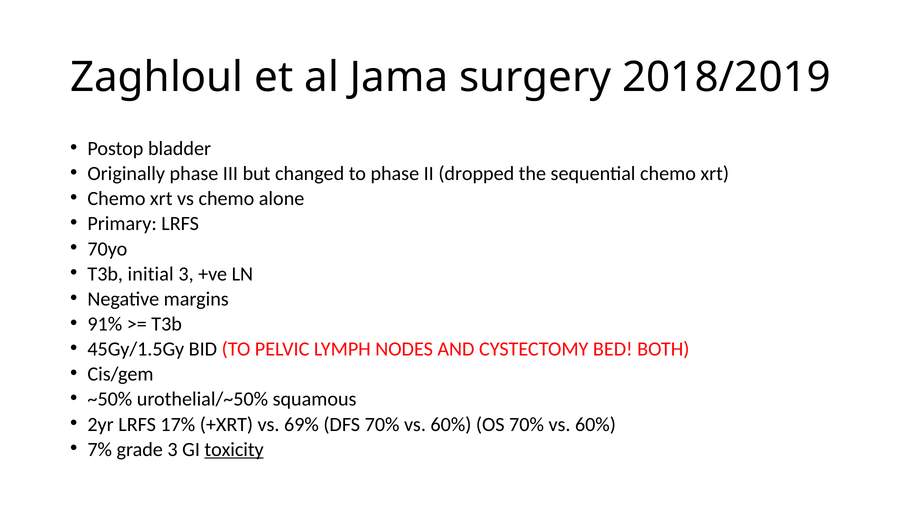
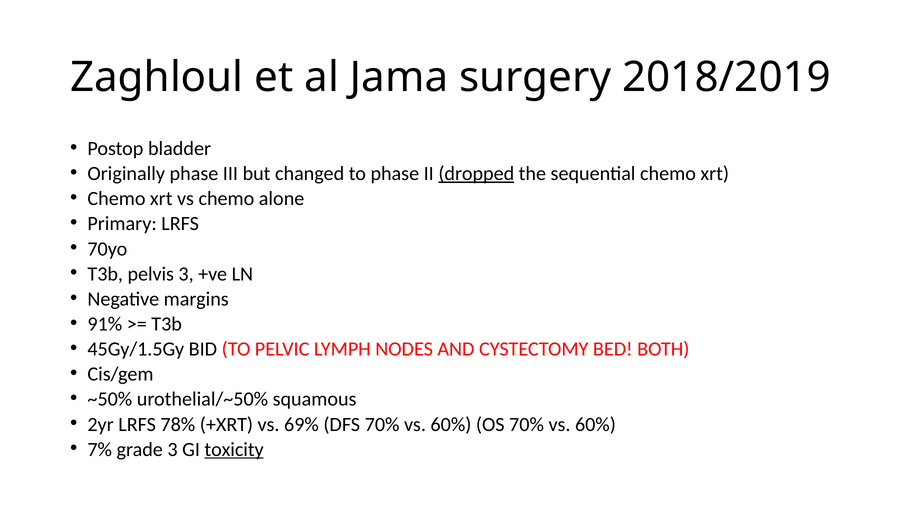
dropped underline: none -> present
initial: initial -> pelvis
17%: 17% -> 78%
